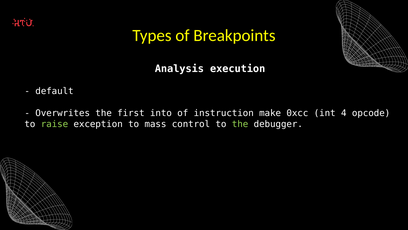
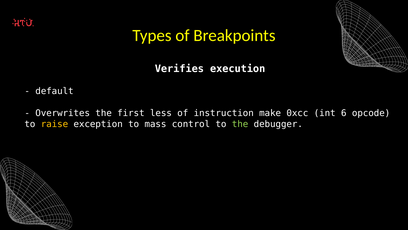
Analysis: Analysis -> Verifies
into: into -> less
4: 4 -> 6
raise colour: light green -> yellow
